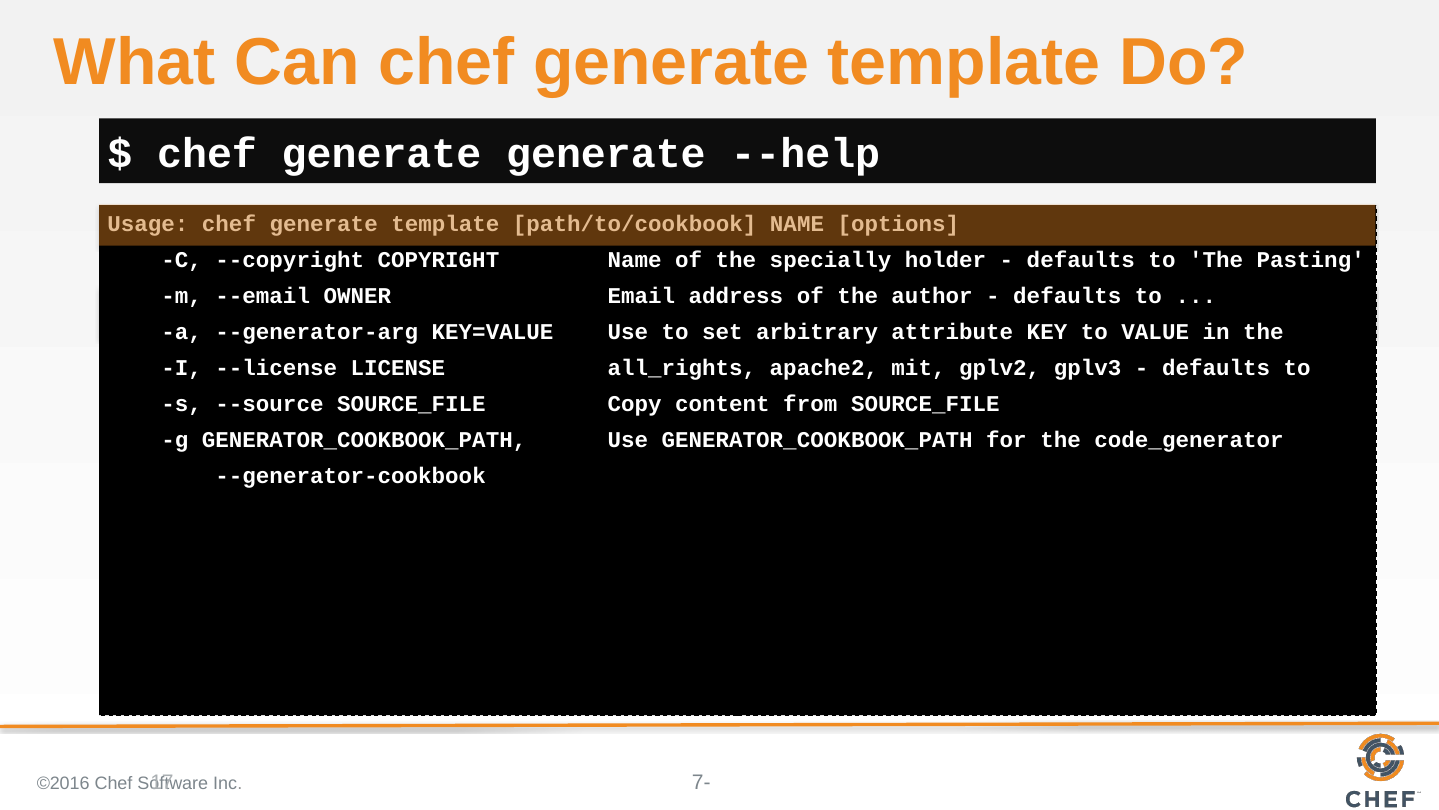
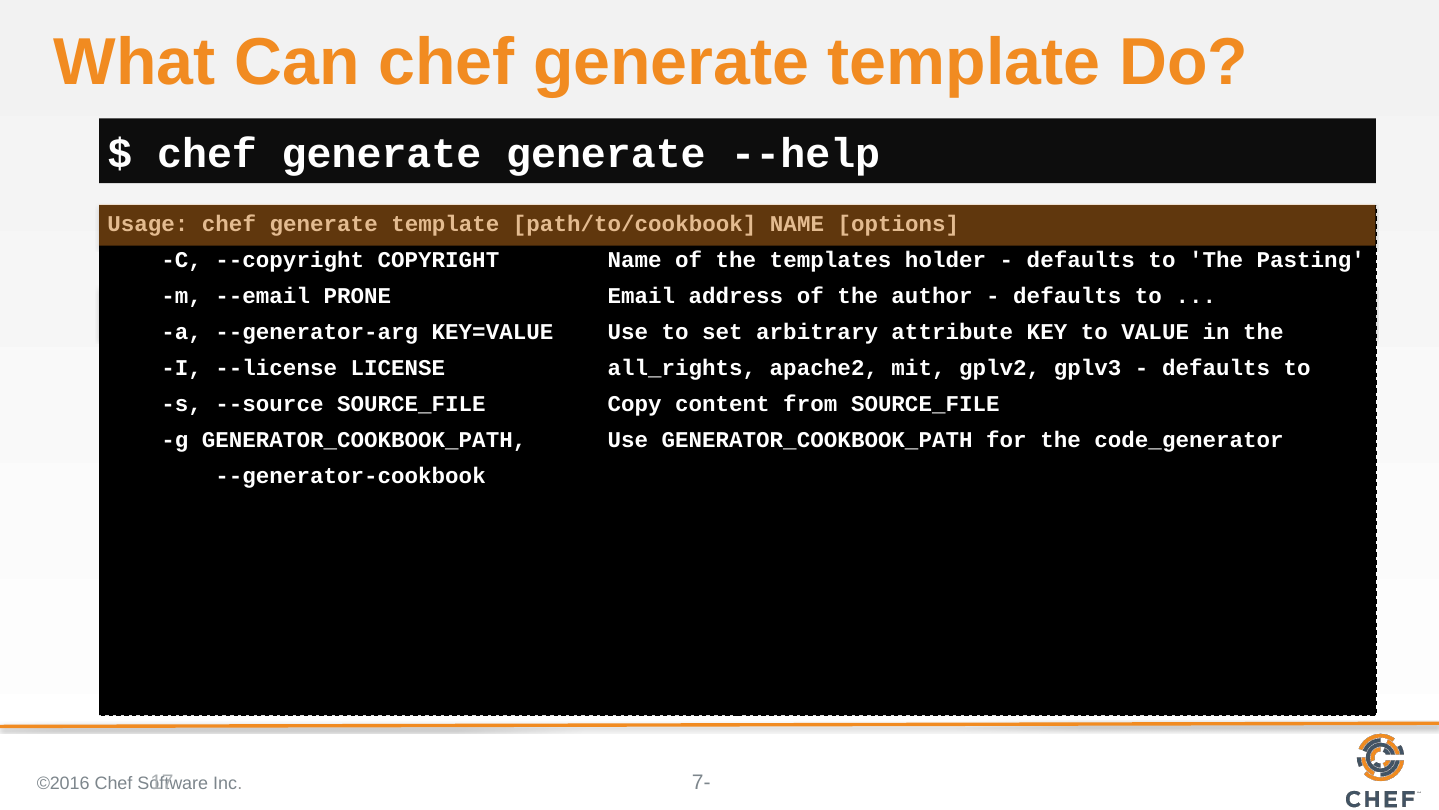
specially: specially -> templates
OWNER: OWNER -> PRONE
